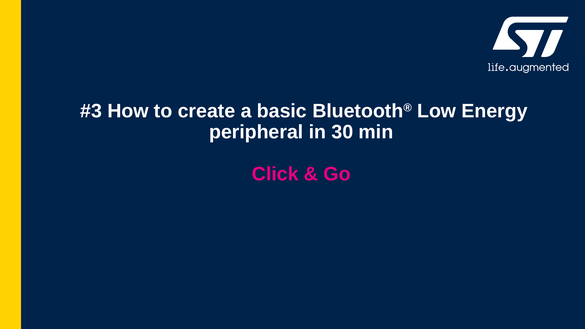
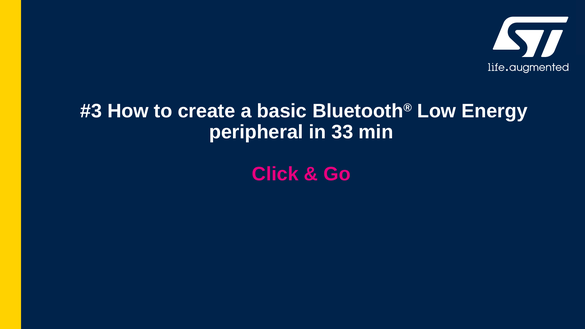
30: 30 -> 33
